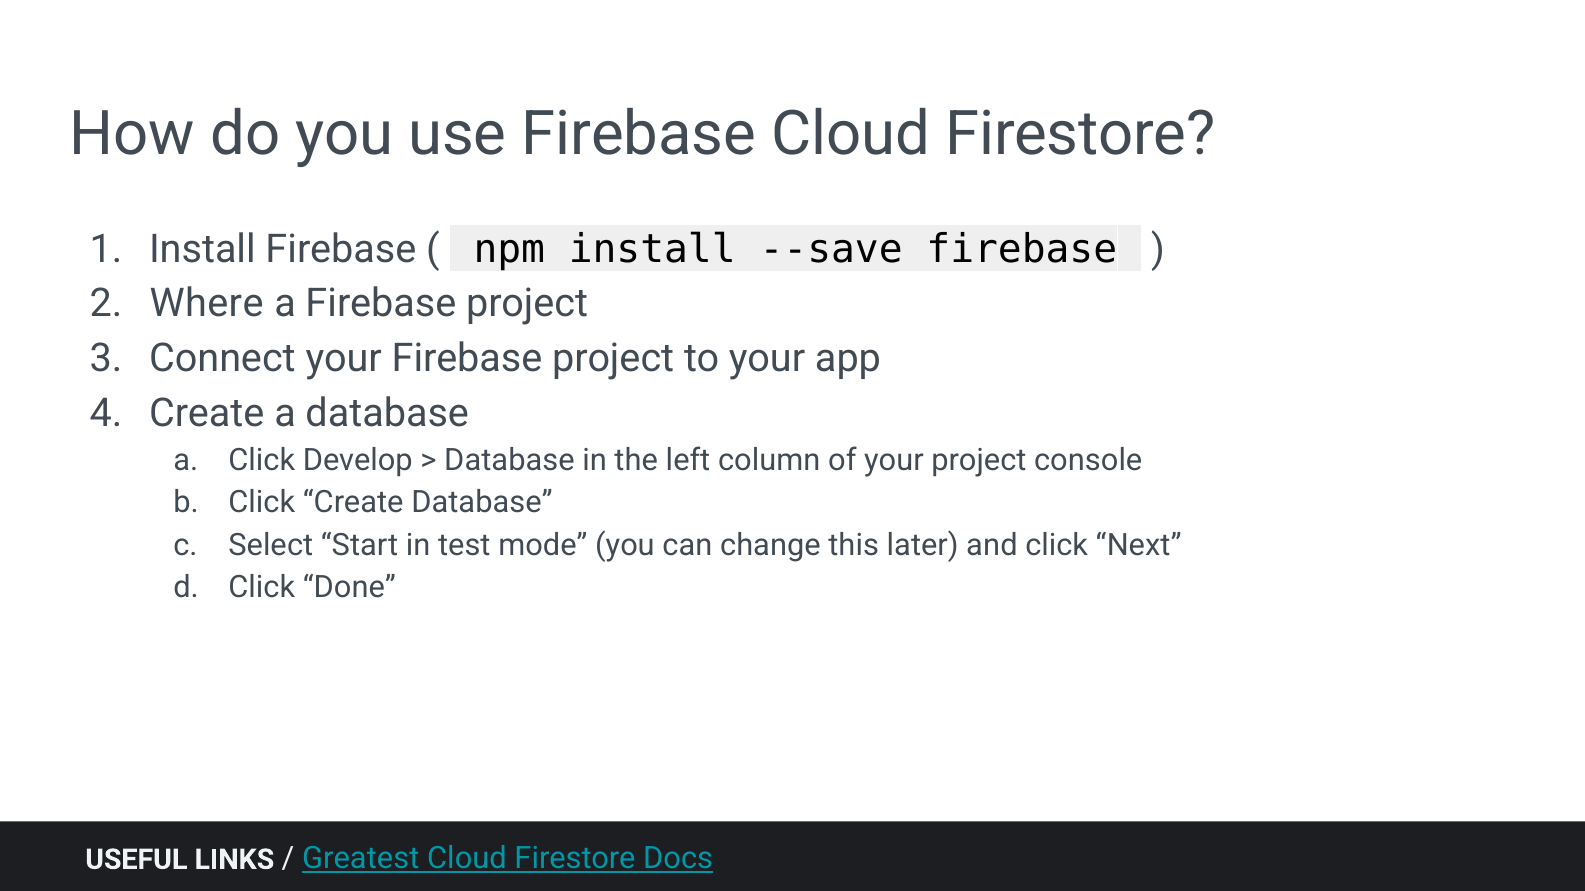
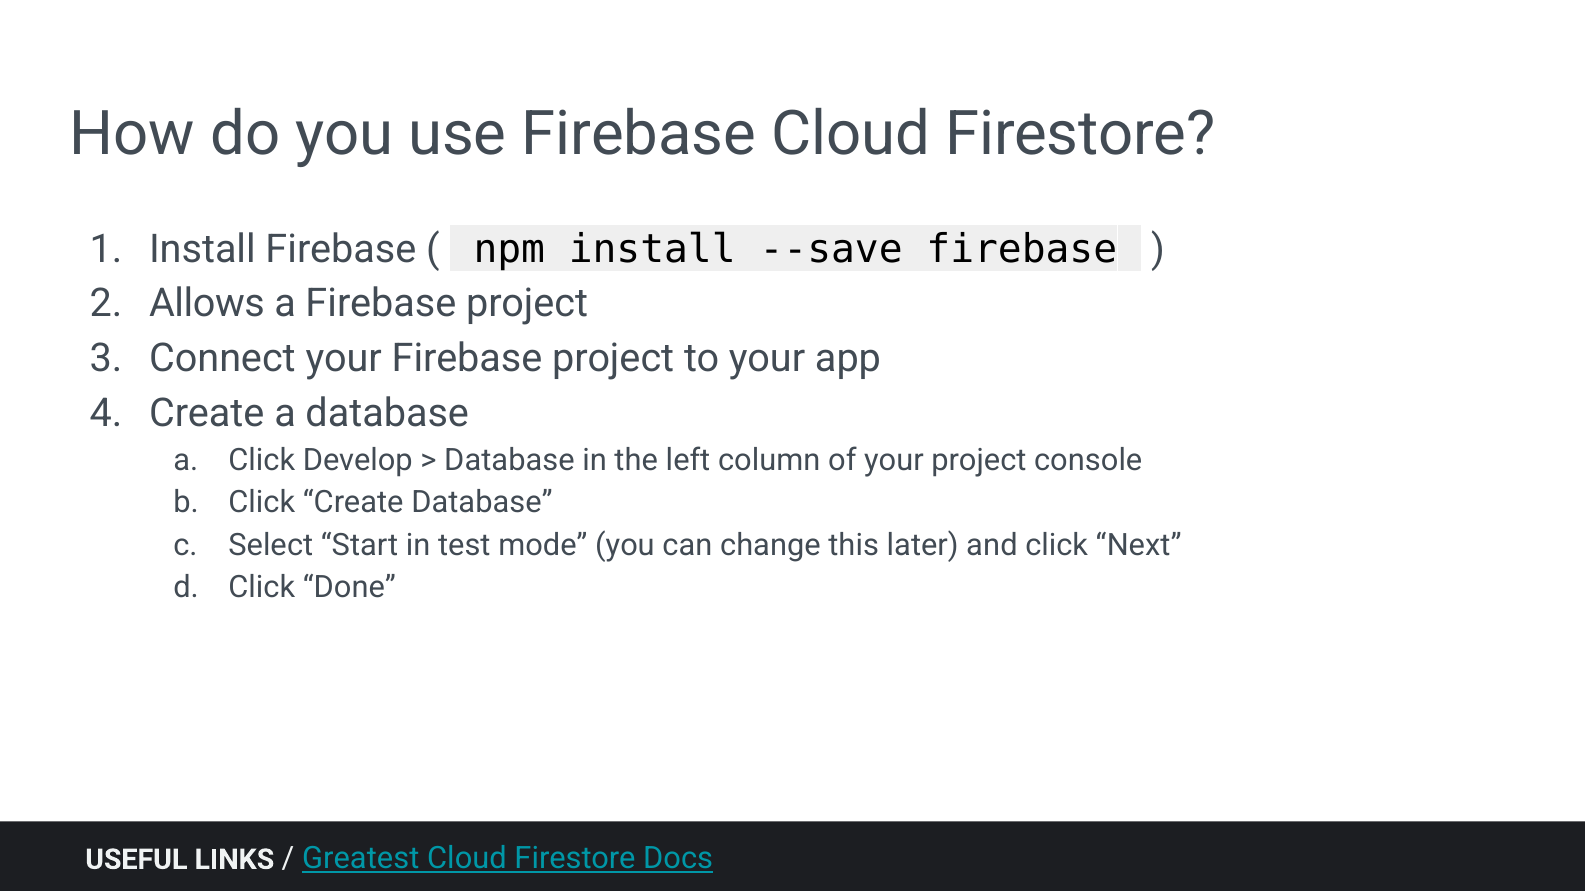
Where: Where -> Allows
